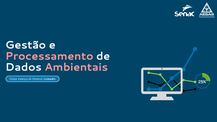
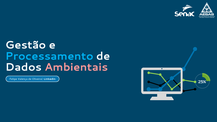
Processamento colour: pink -> light blue
